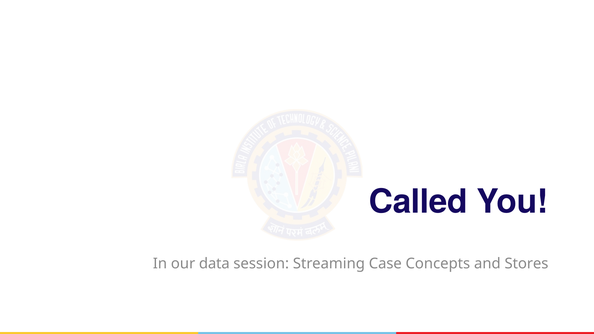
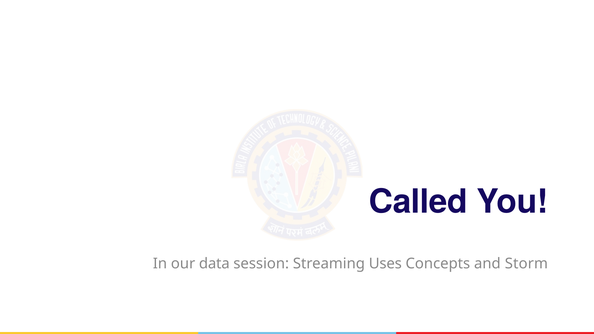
Case: Case -> Uses
Stores: Stores -> Storm
